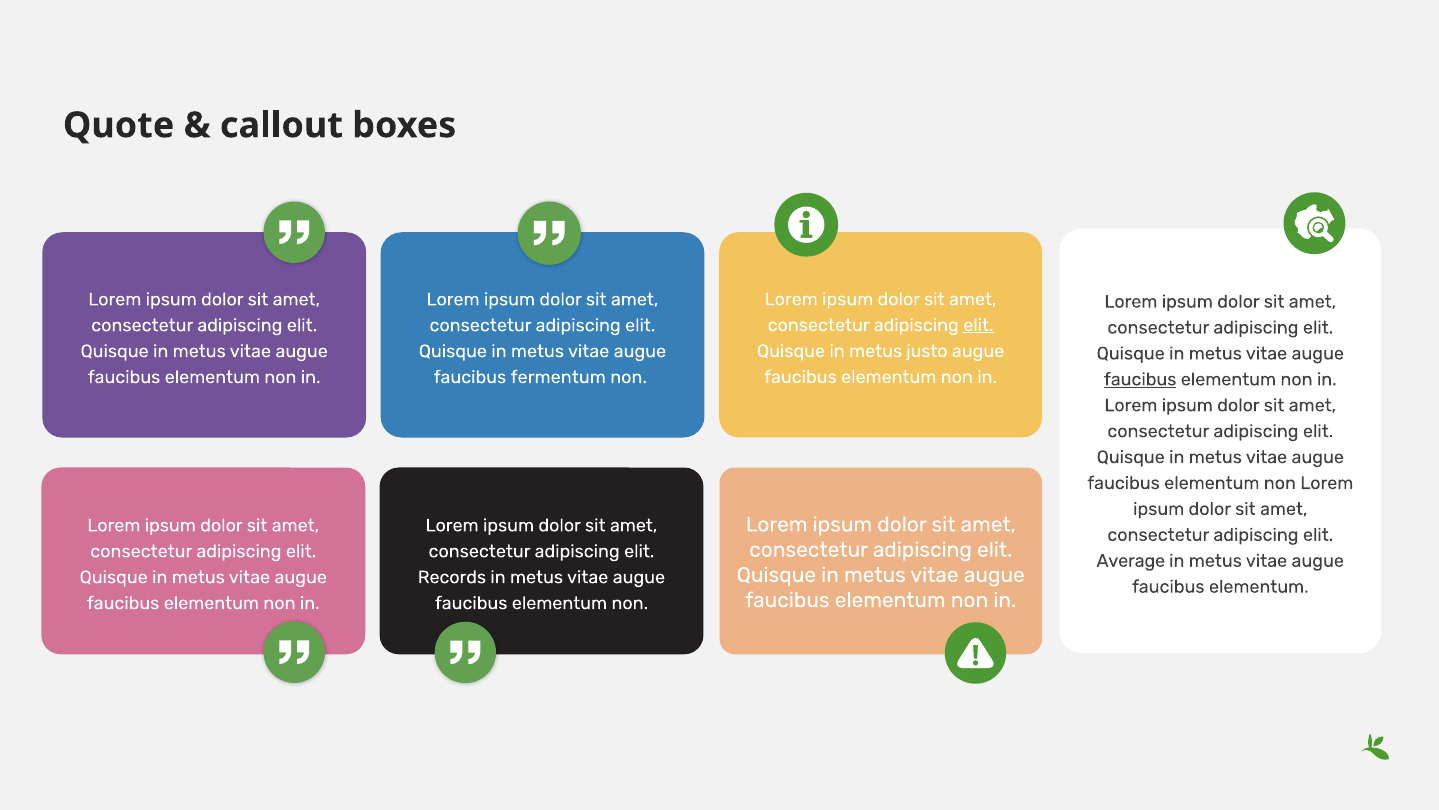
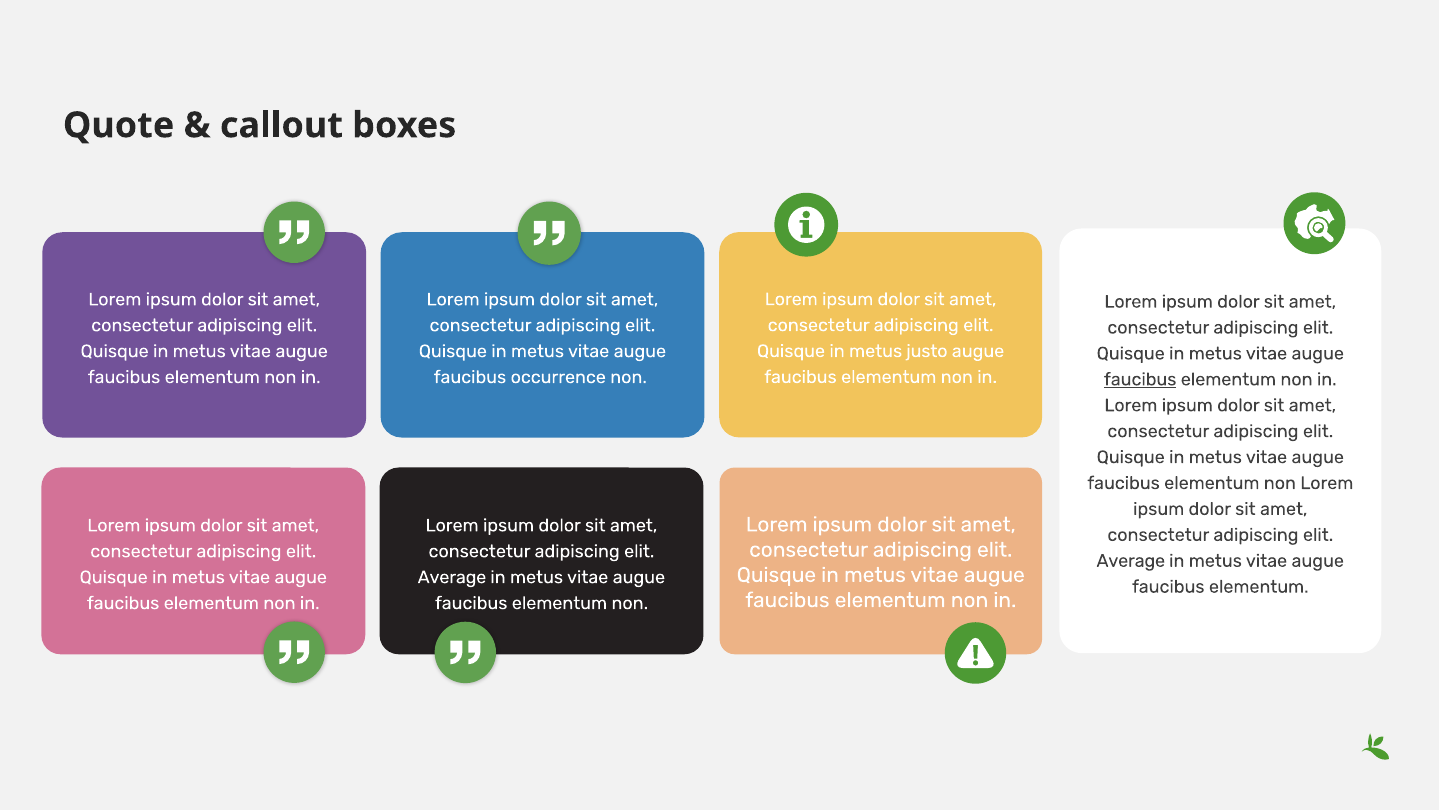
elit at (978, 325) underline: present -> none
fermentum: fermentum -> occurrence
Records at (452, 577): Records -> Average
